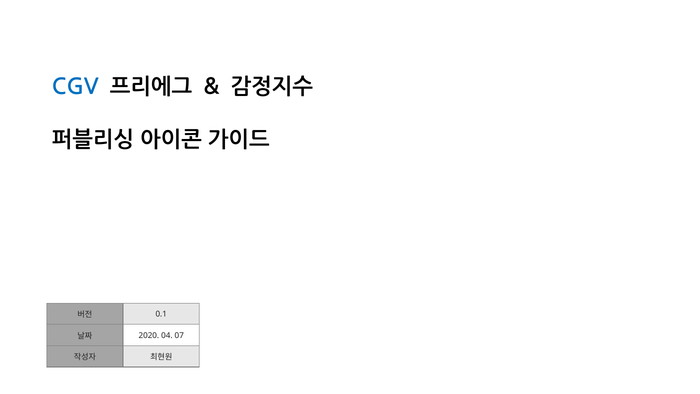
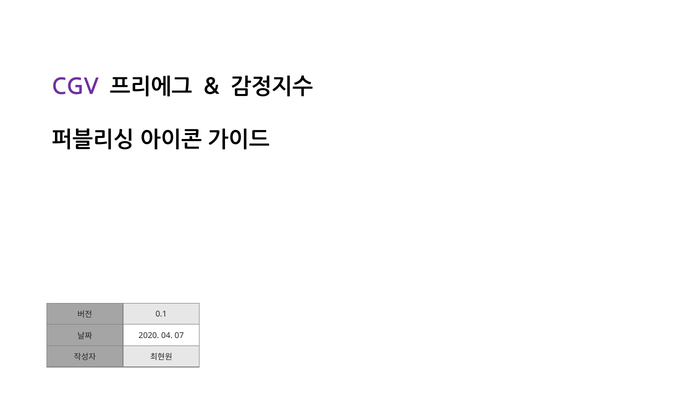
CGV colour: blue -> purple
